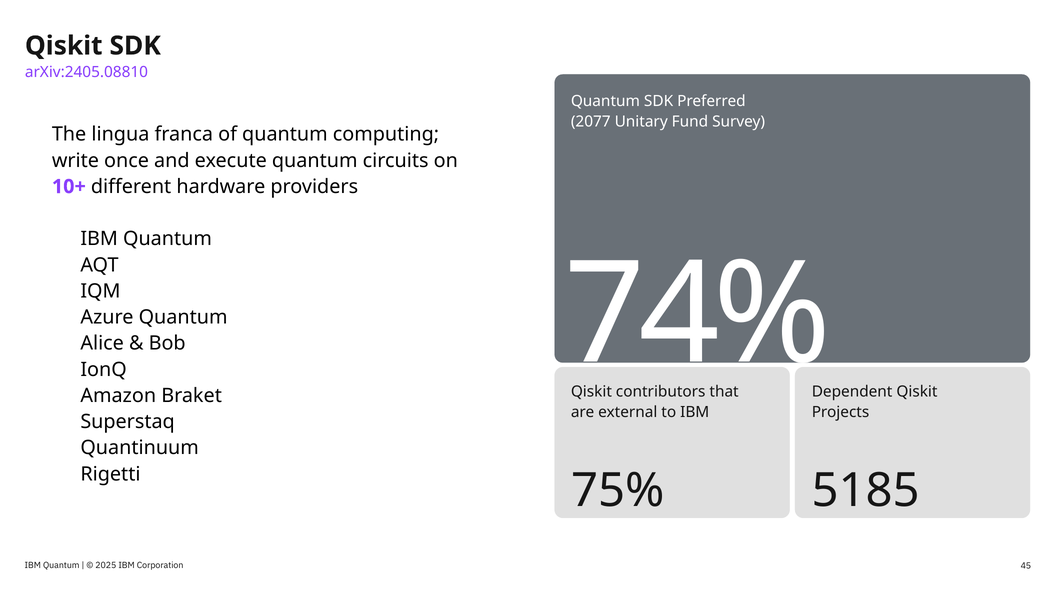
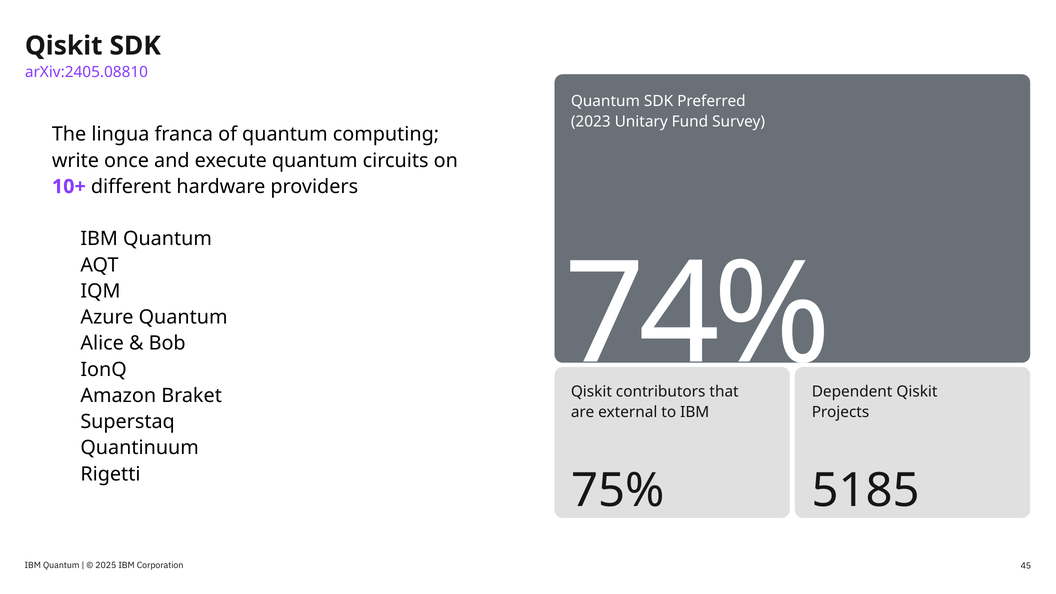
2077: 2077 -> 2023
